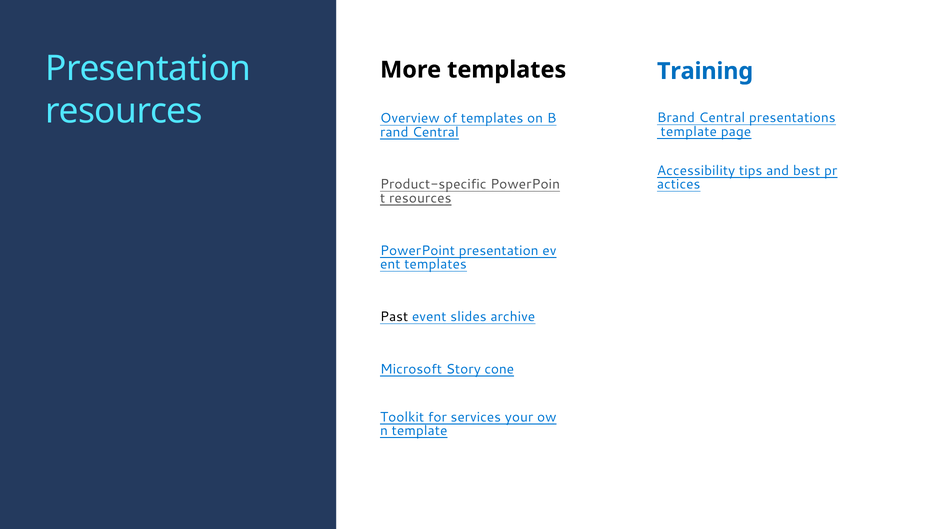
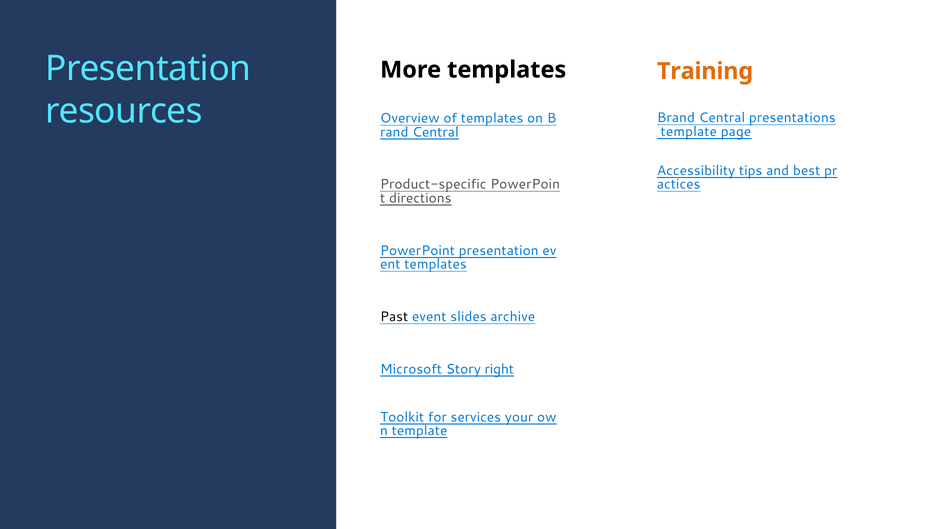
Training colour: blue -> orange
resources at (420, 198): resources -> directions
cone: cone -> right
